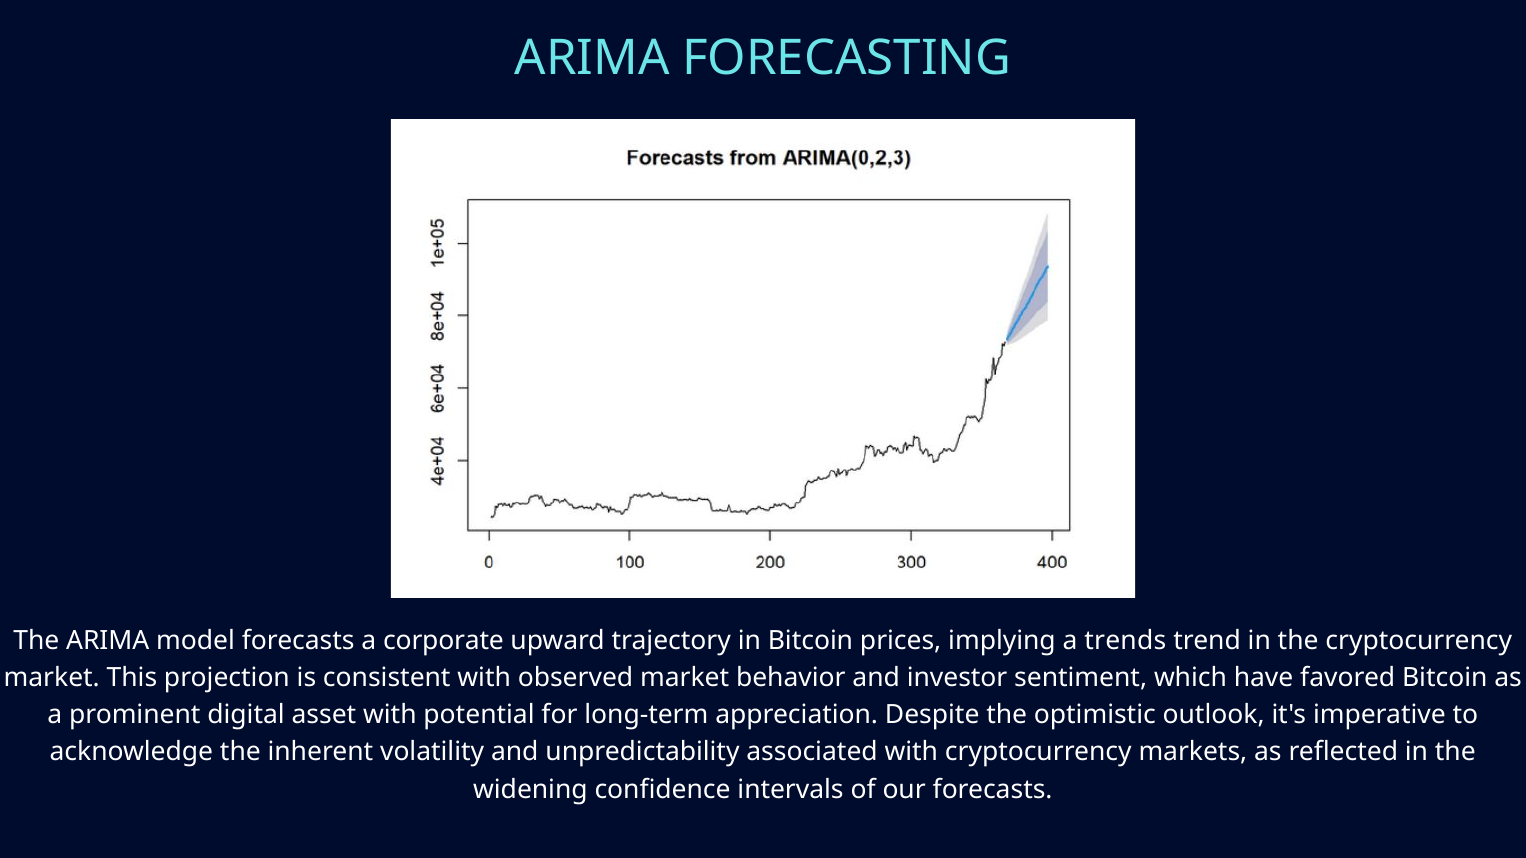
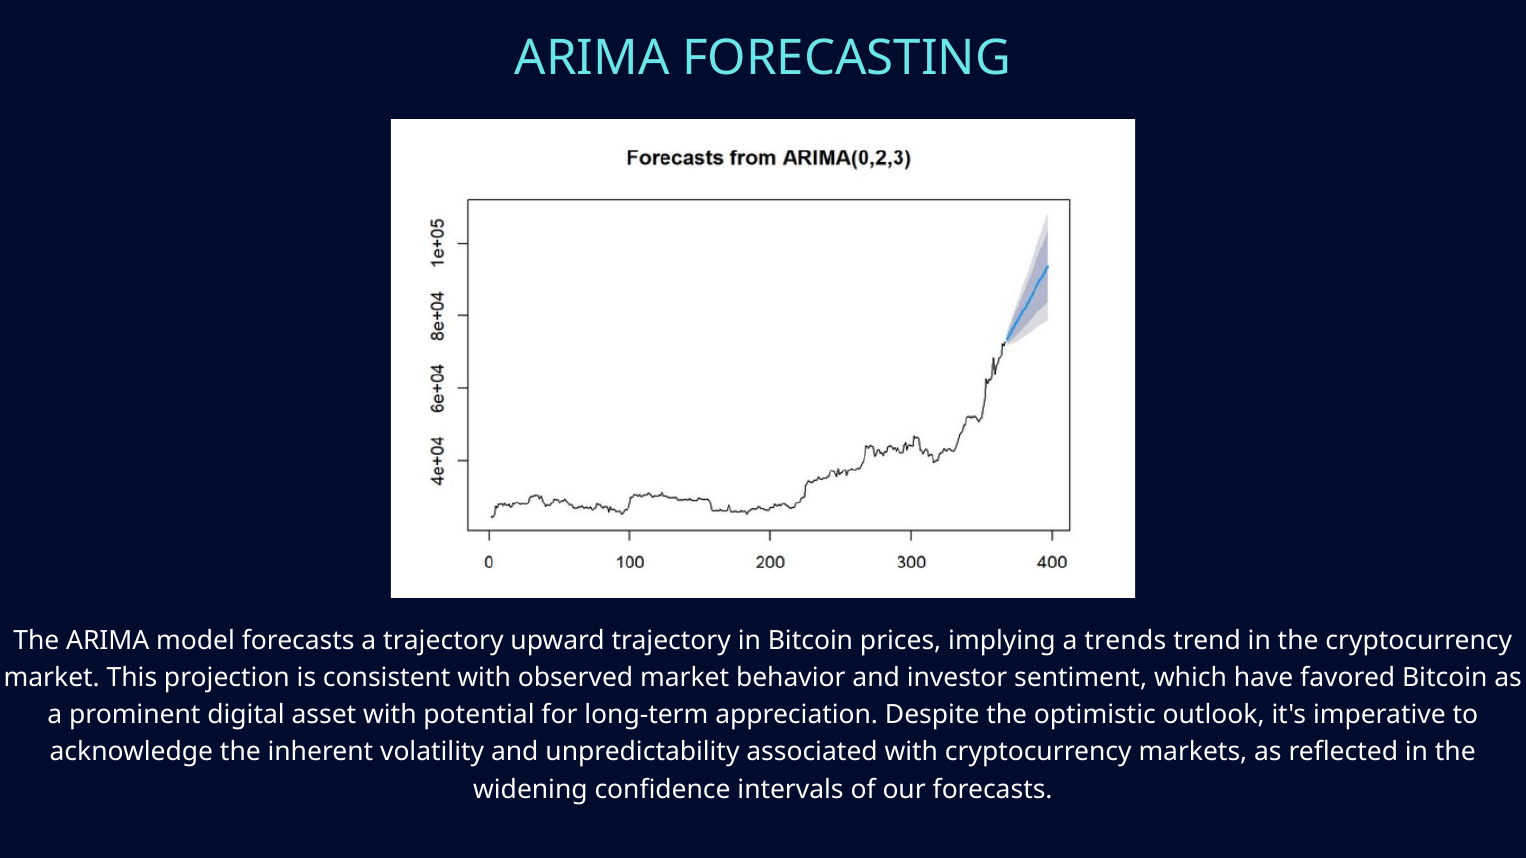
a corporate: corporate -> trajectory
